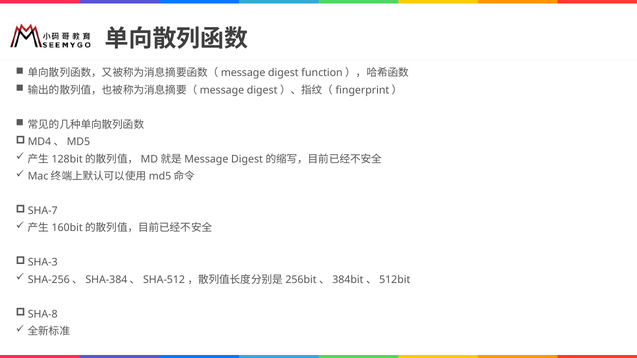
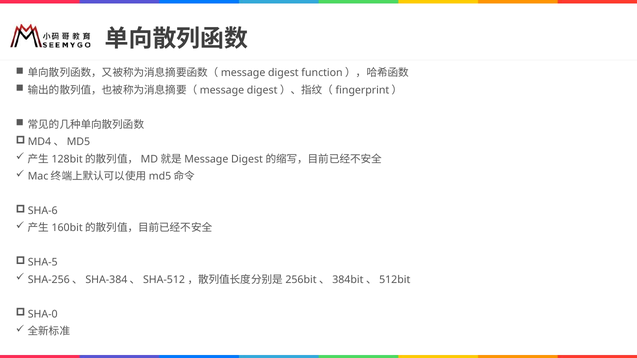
SHA-7: SHA-7 -> SHA-6
SHA-3: SHA-3 -> SHA-5
SHA-8: SHA-8 -> SHA-0
